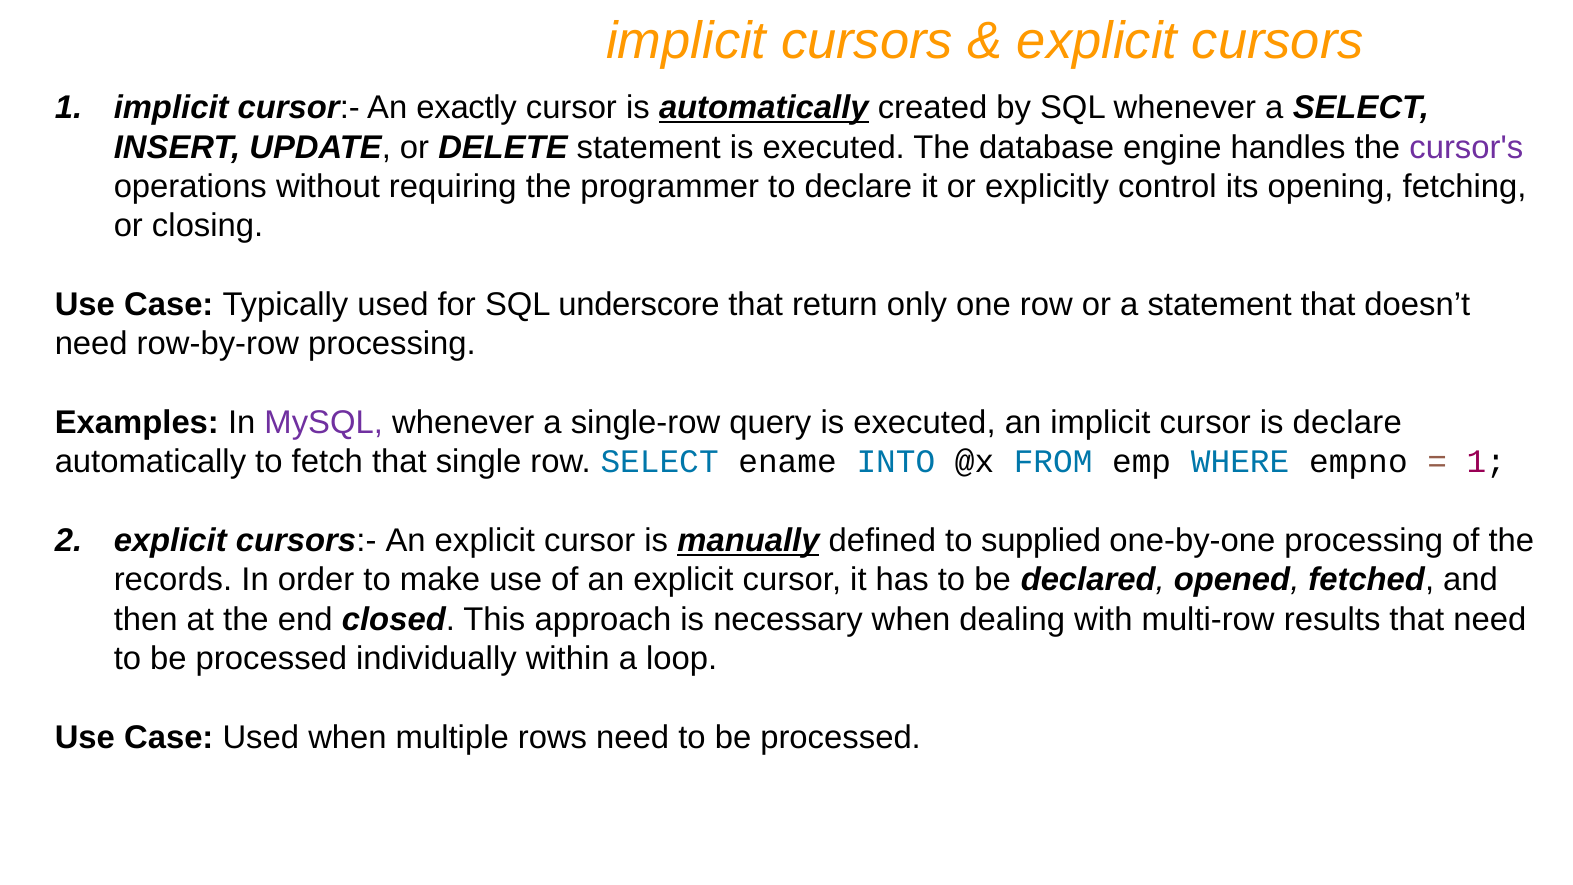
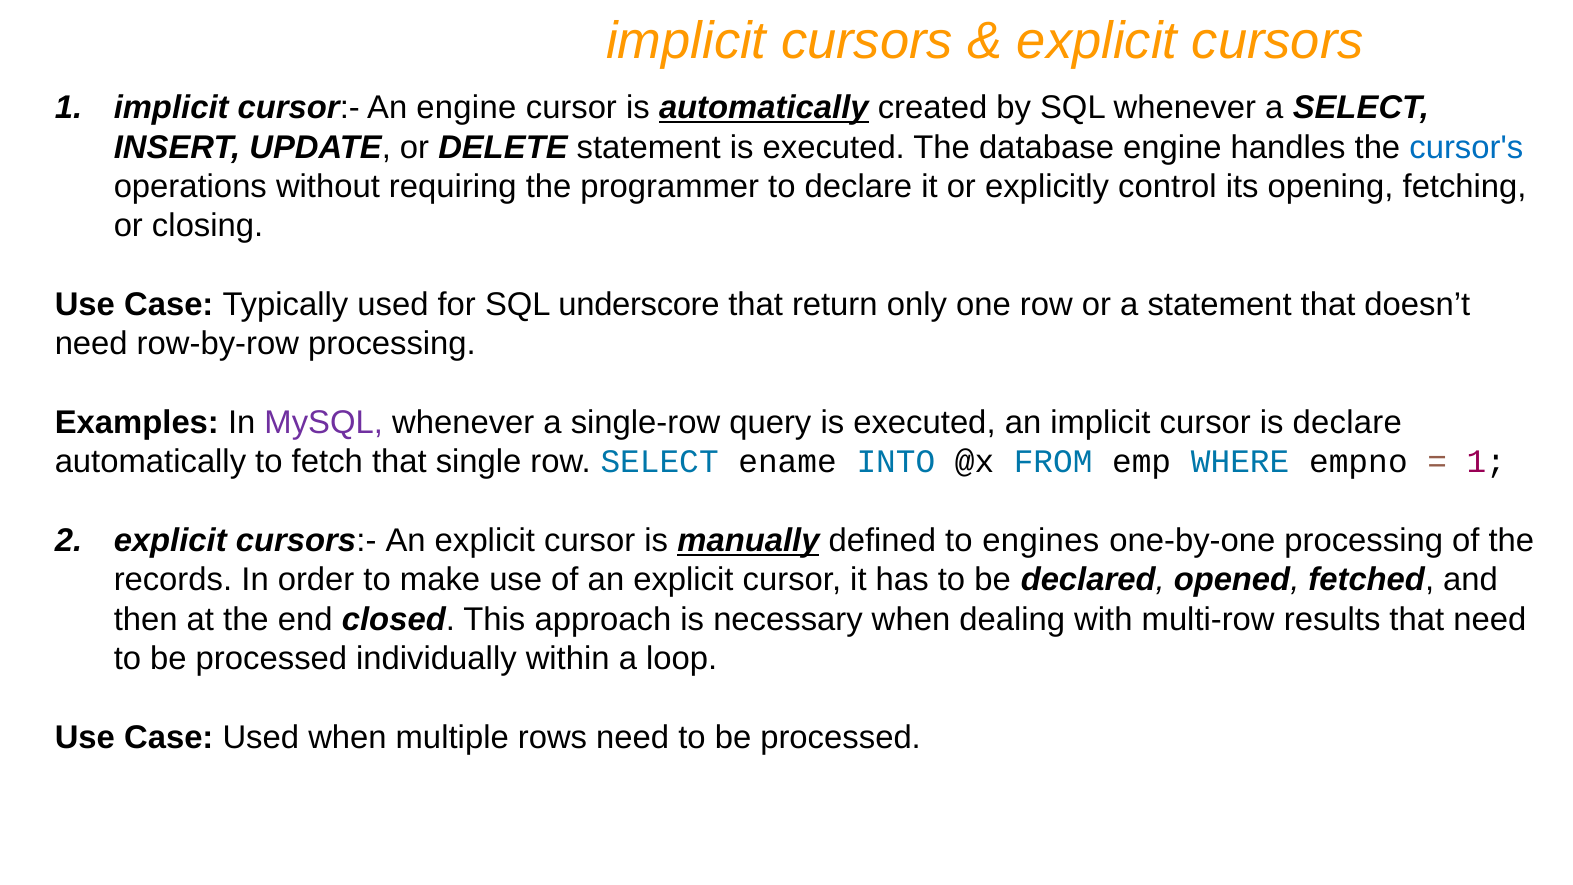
An exactly: exactly -> engine
cursor's colour: purple -> blue
supplied: supplied -> engines
